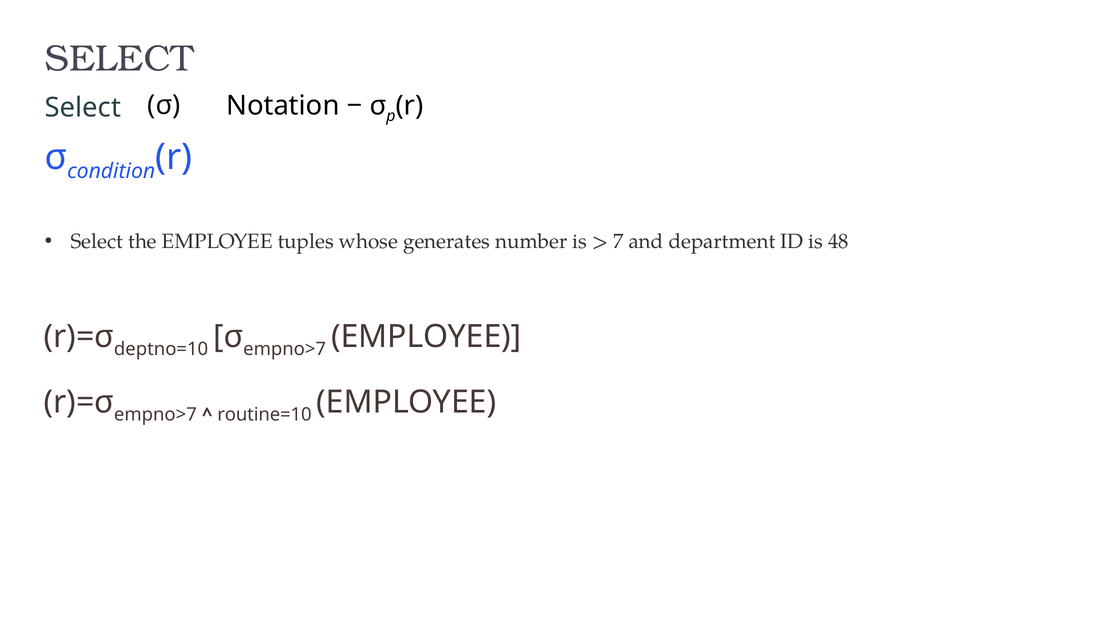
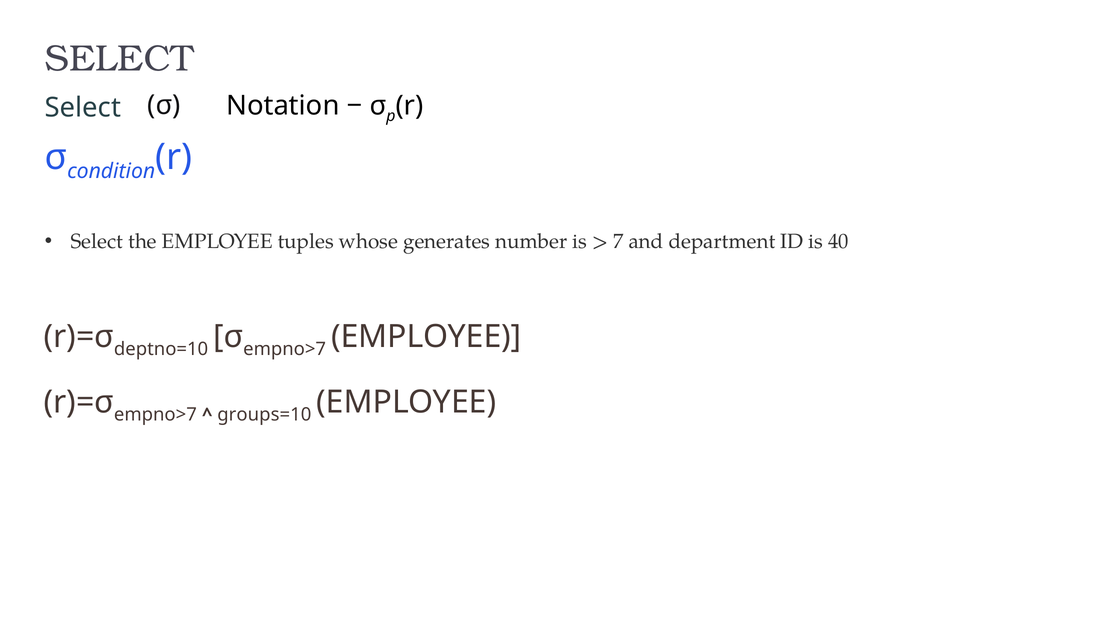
48: 48 -> 40
routine=10: routine=10 -> groups=10
